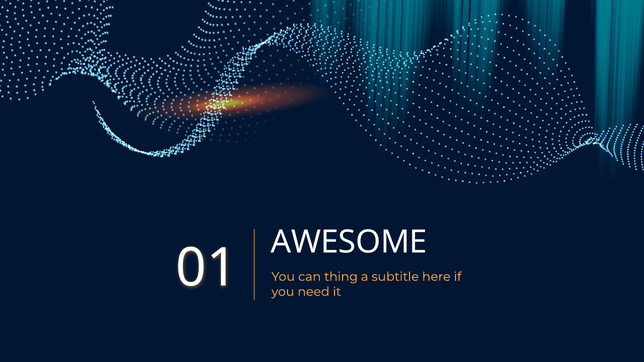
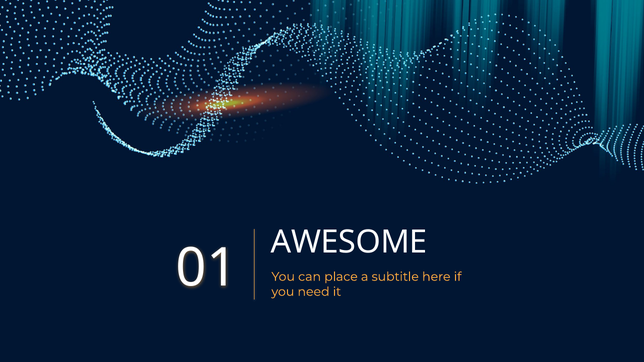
thing: thing -> place
